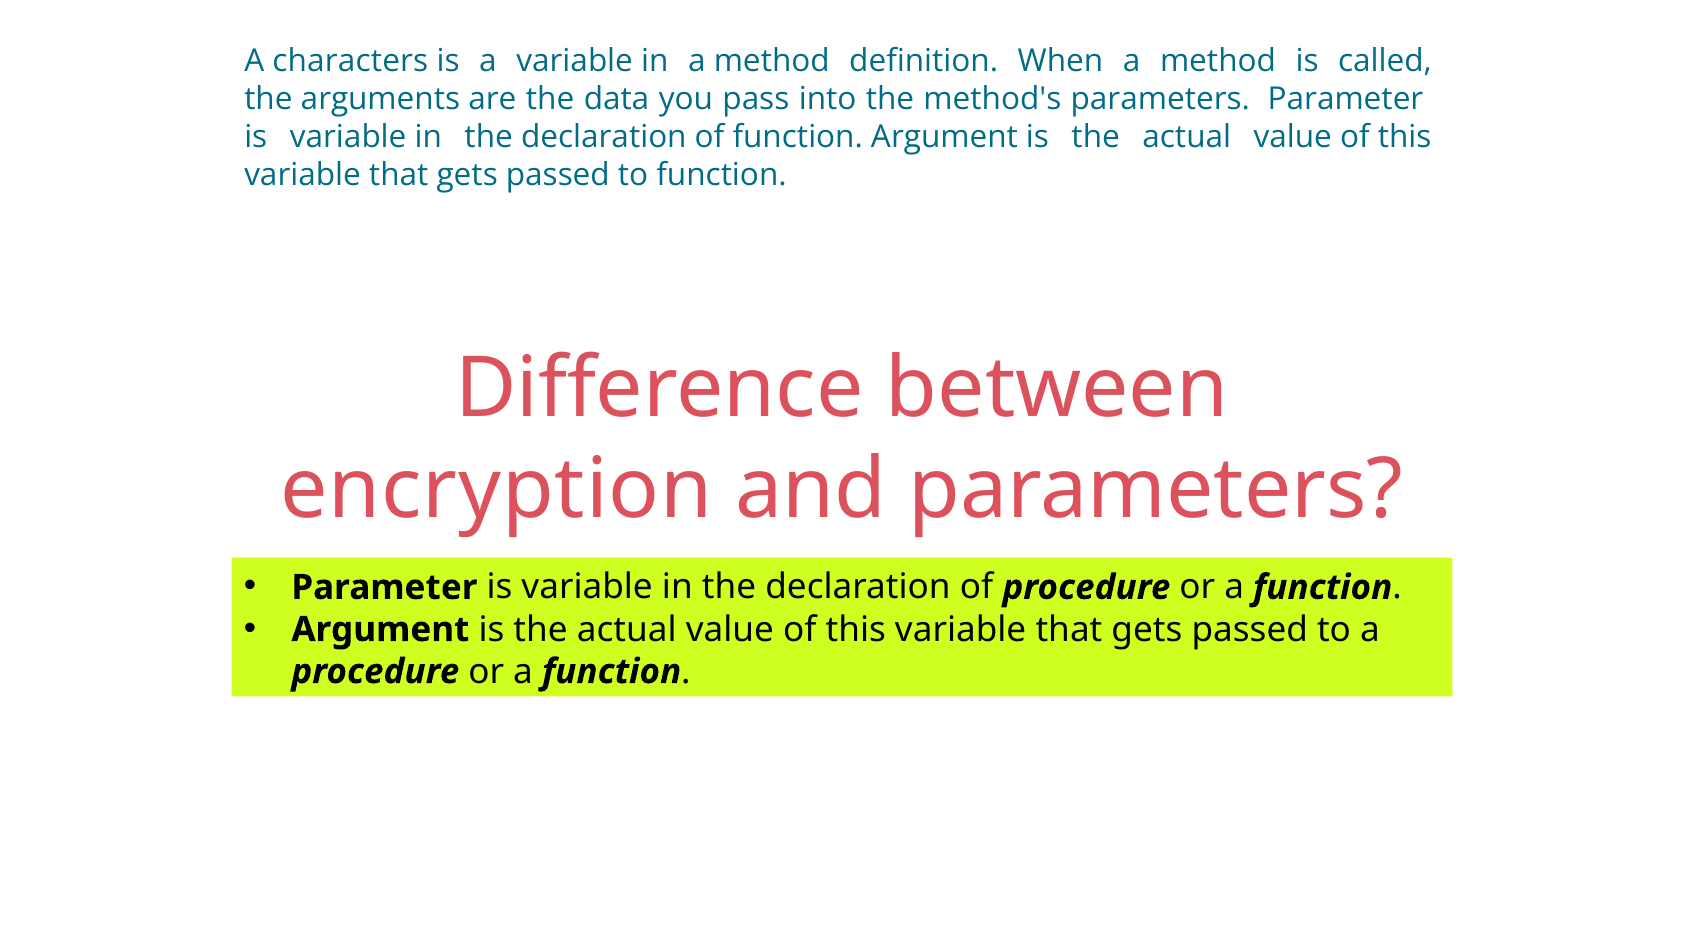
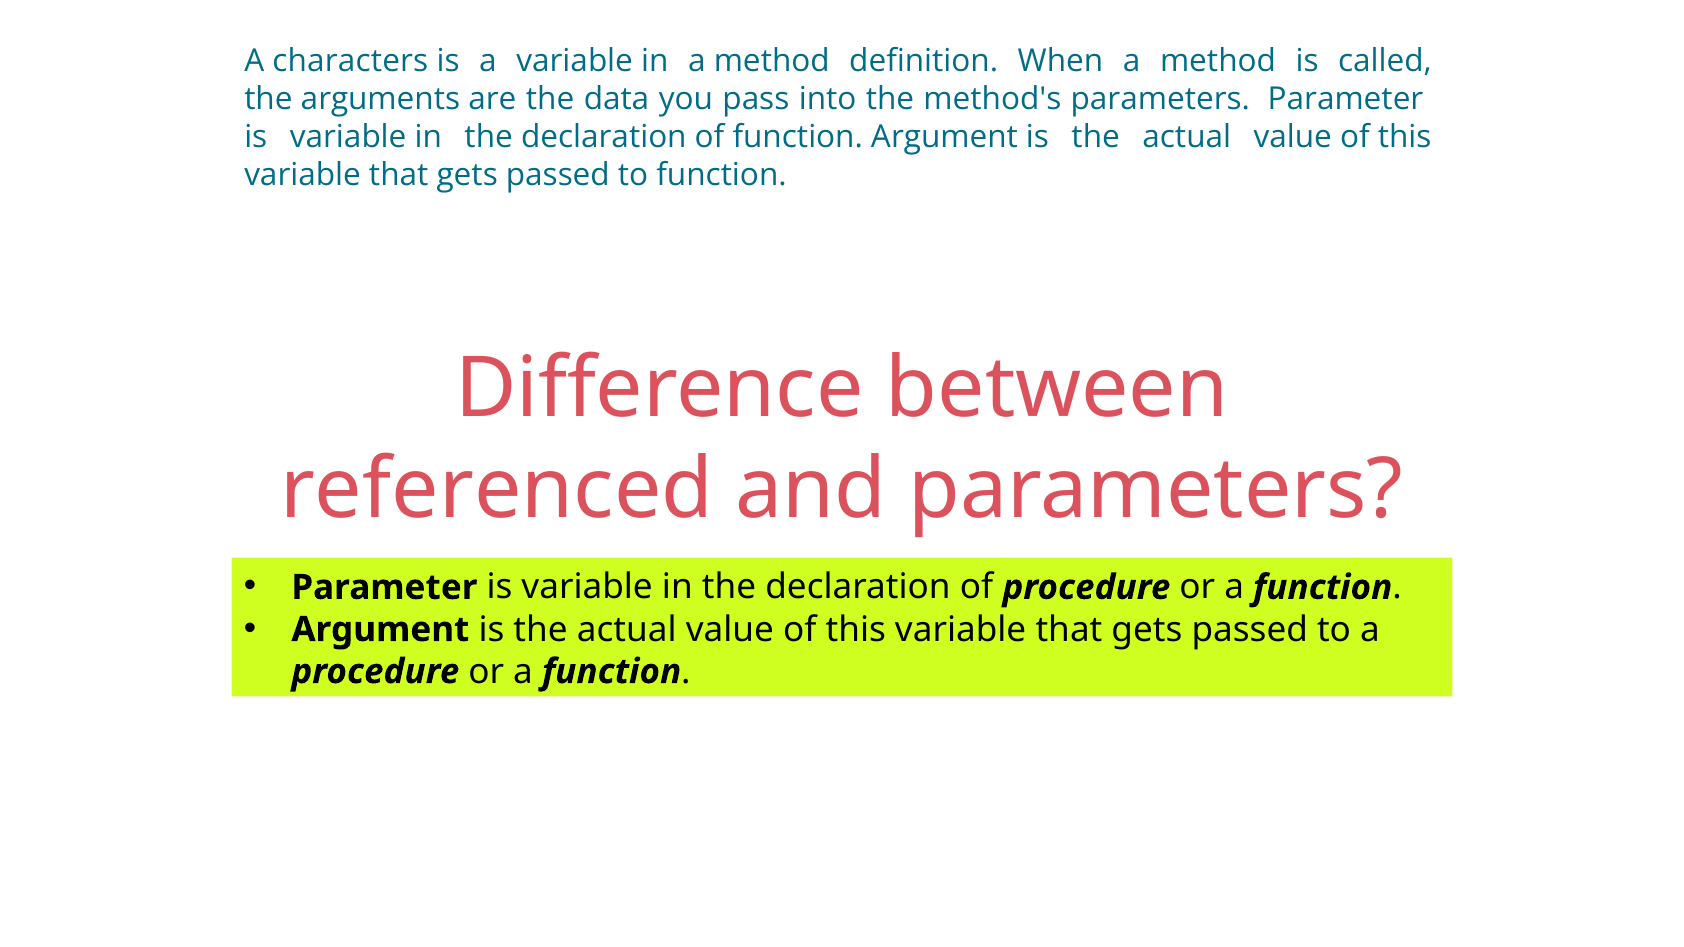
encryption: encryption -> referenced
